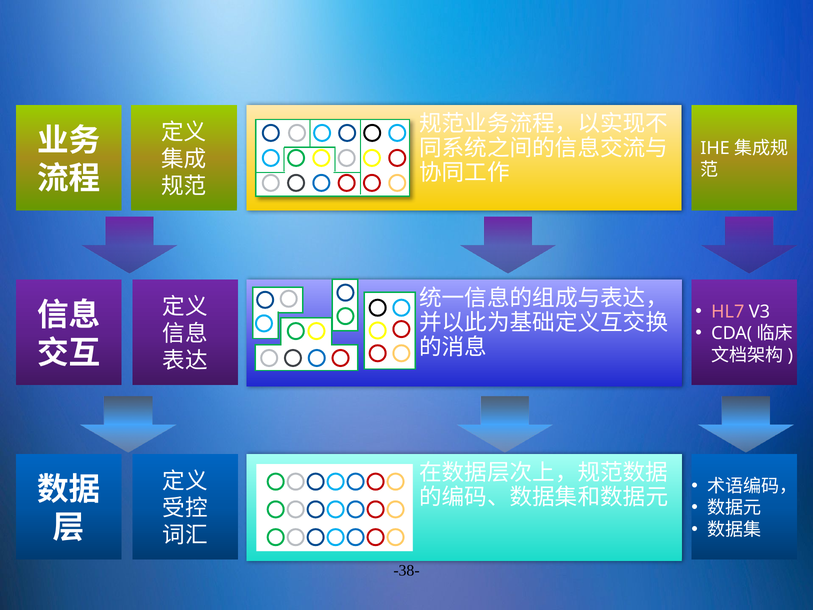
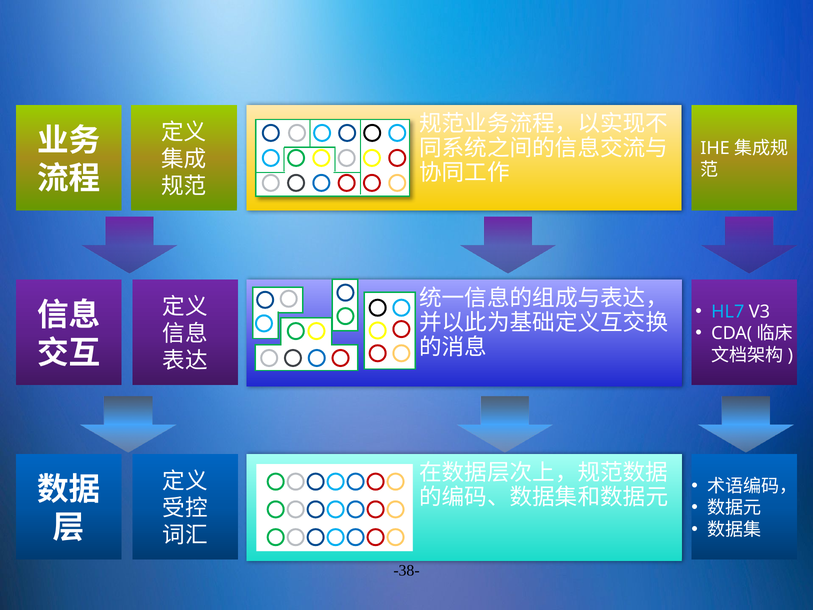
HL7 colour: pink -> light blue
